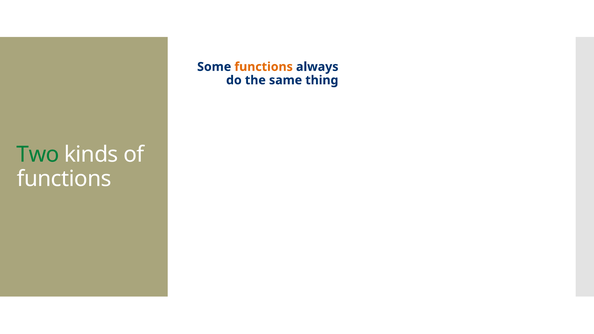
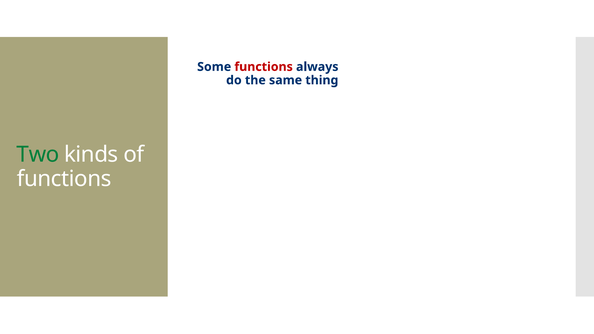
functions at (264, 67) colour: orange -> red
